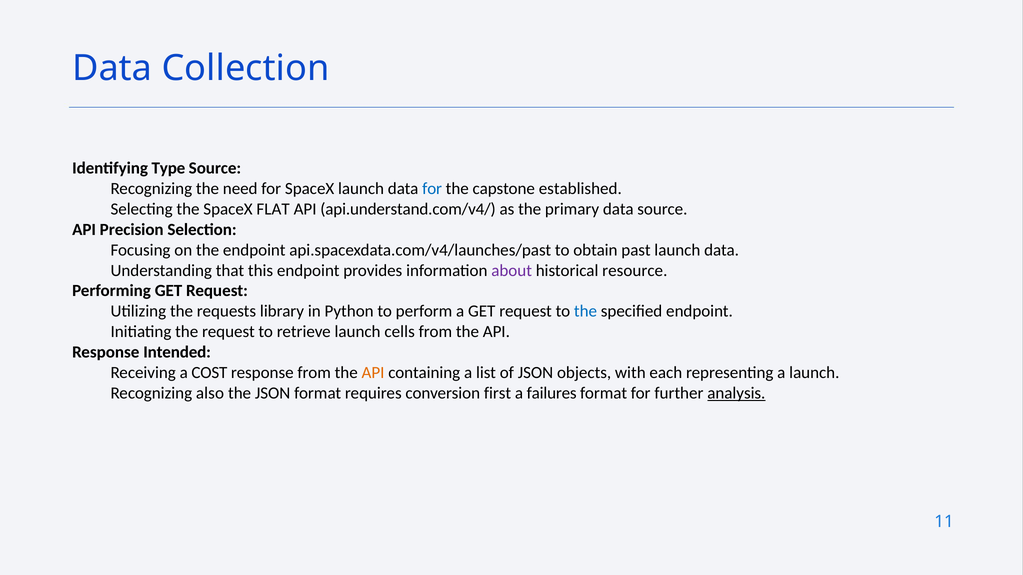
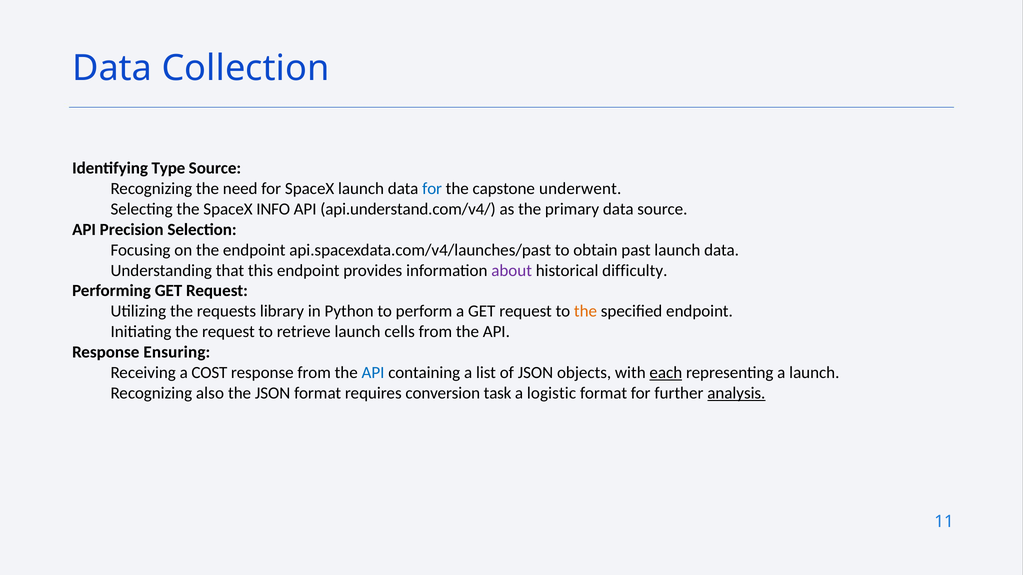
established: established -> underwent
FLAT: FLAT -> INFO
resource: resource -> difficulty
the at (585, 312) colour: blue -> orange
Intended: Intended -> Ensuring
API at (373, 373) colour: orange -> blue
each underline: none -> present
first: first -> task
failures: failures -> logistic
